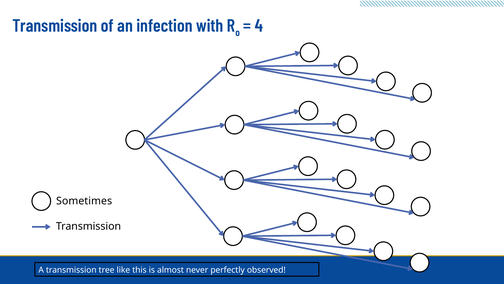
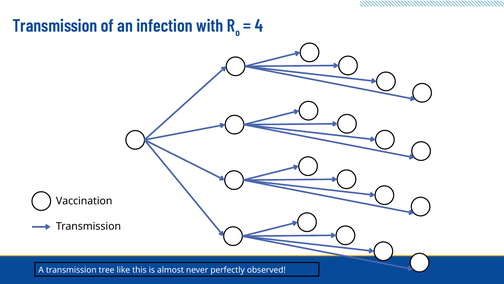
Sometimes: Sometimes -> Vaccination
